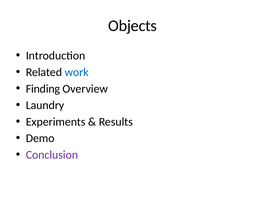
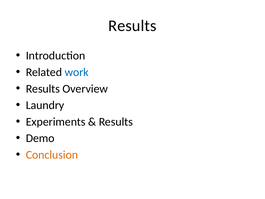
Objects at (133, 26): Objects -> Results
Finding at (43, 89): Finding -> Results
Conclusion colour: purple -> orange
